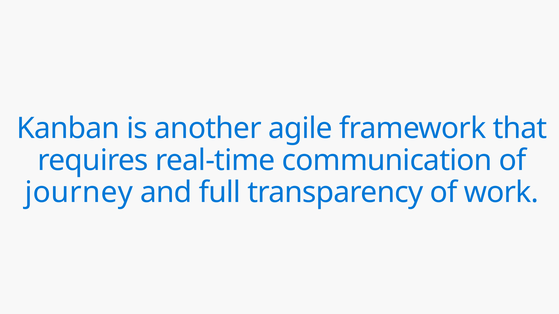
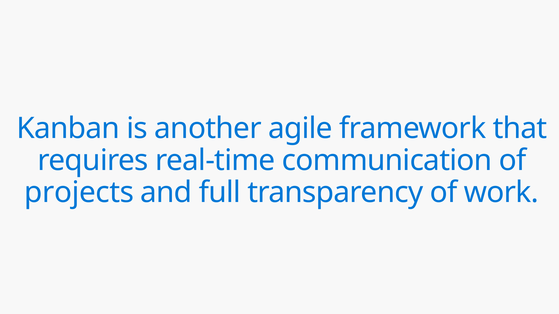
journey: journey -> projects
